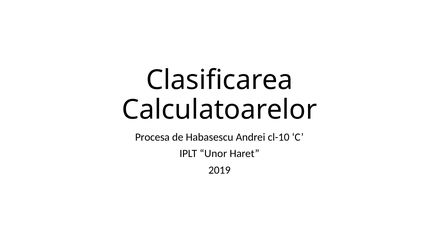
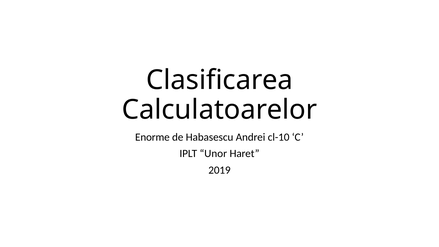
Procesa: Procesa -> Enorme
